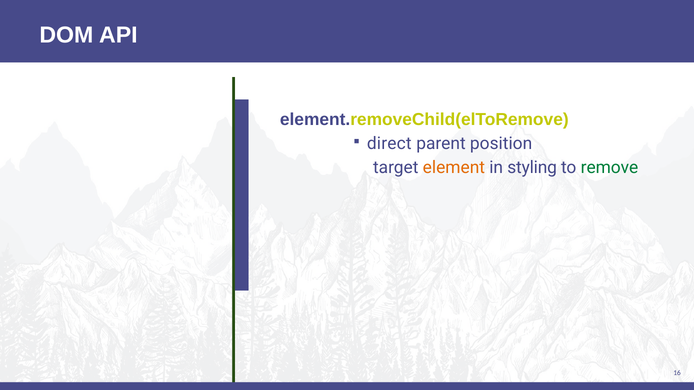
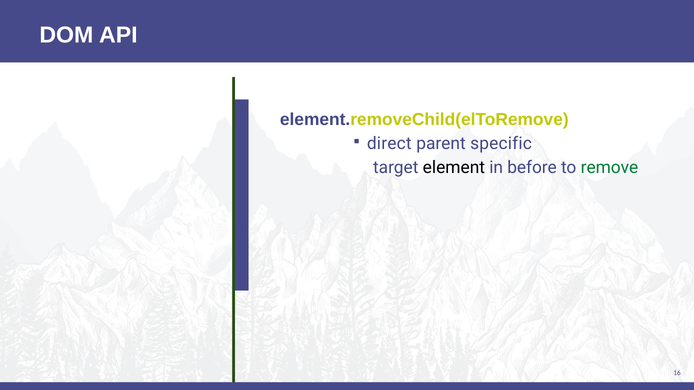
position: position -> specific
element colour: orange -> black
styling: styling -> before
